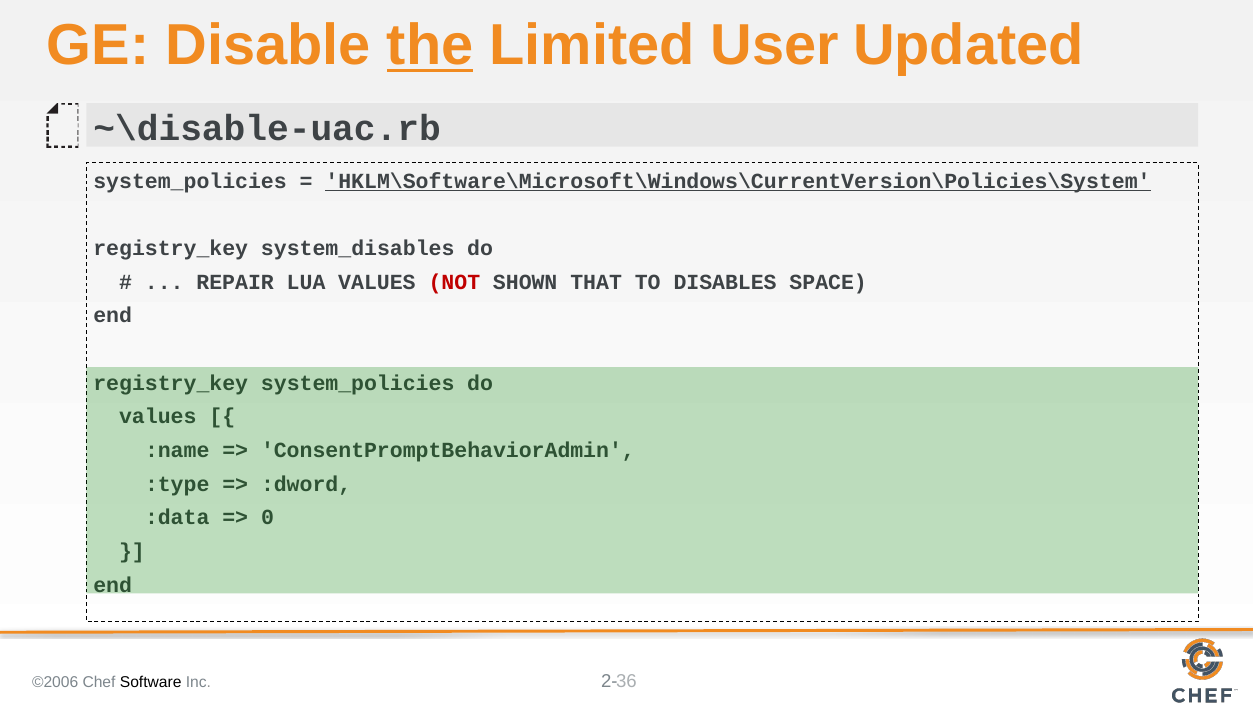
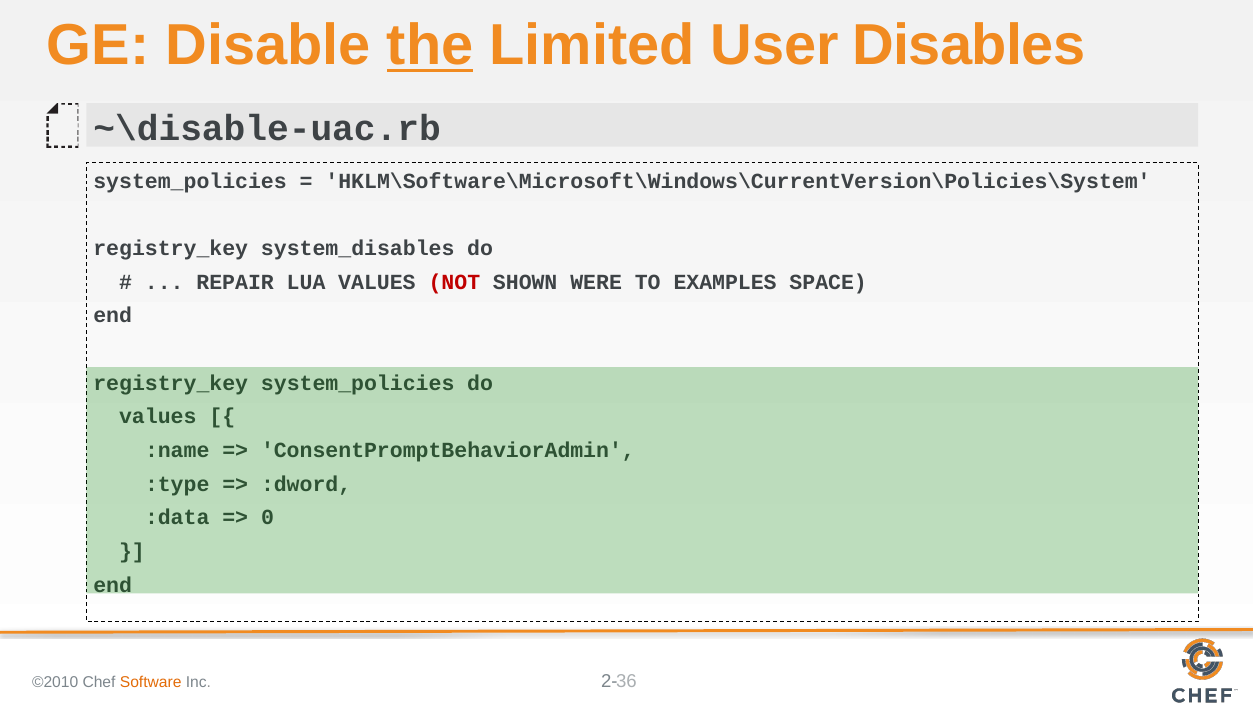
Updated: Updated -> Disables
HKLM\Software\Microsoft\Windows\CurrentVersion\Policies\System underline: present -> none
THAT: THAT -> WERE
DISABLES: DISABLES -> EXAMPLES
©2006: ©2006 -> ©2010
Software colour: black -> orange
